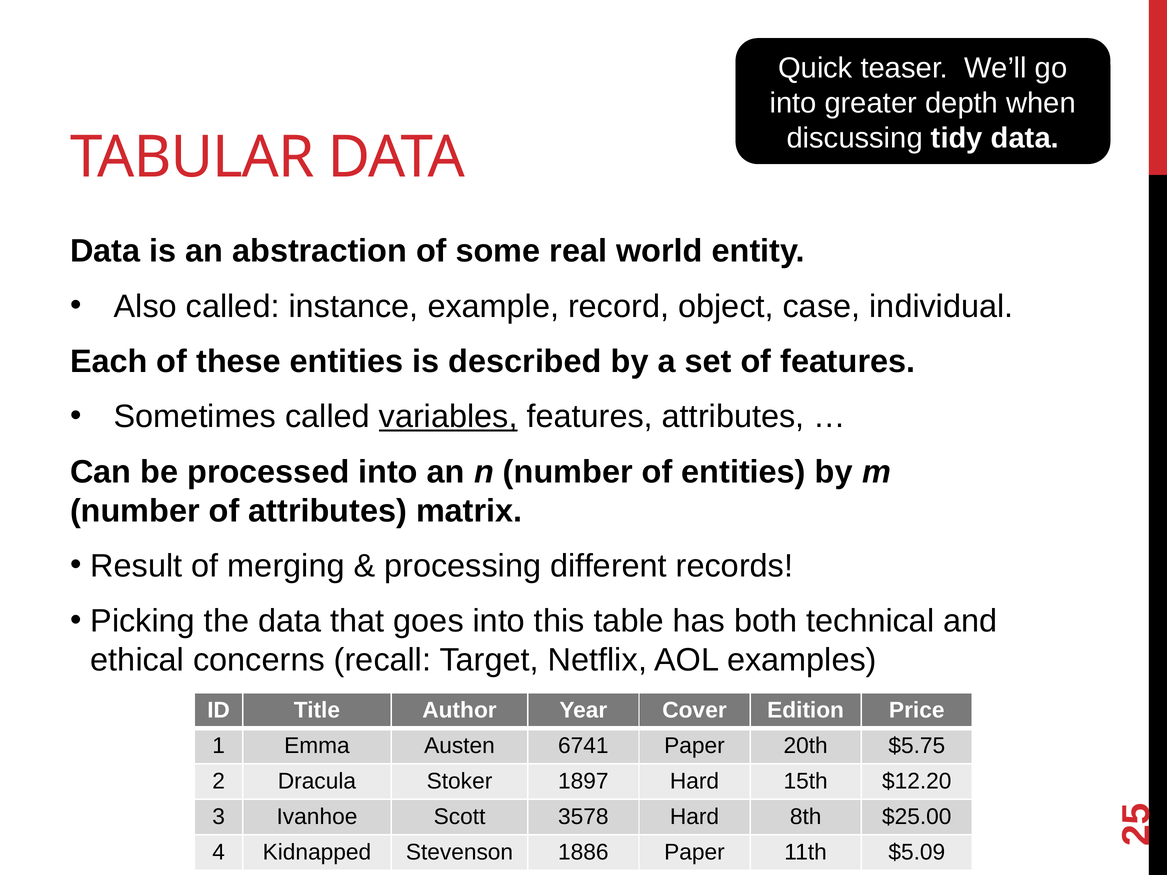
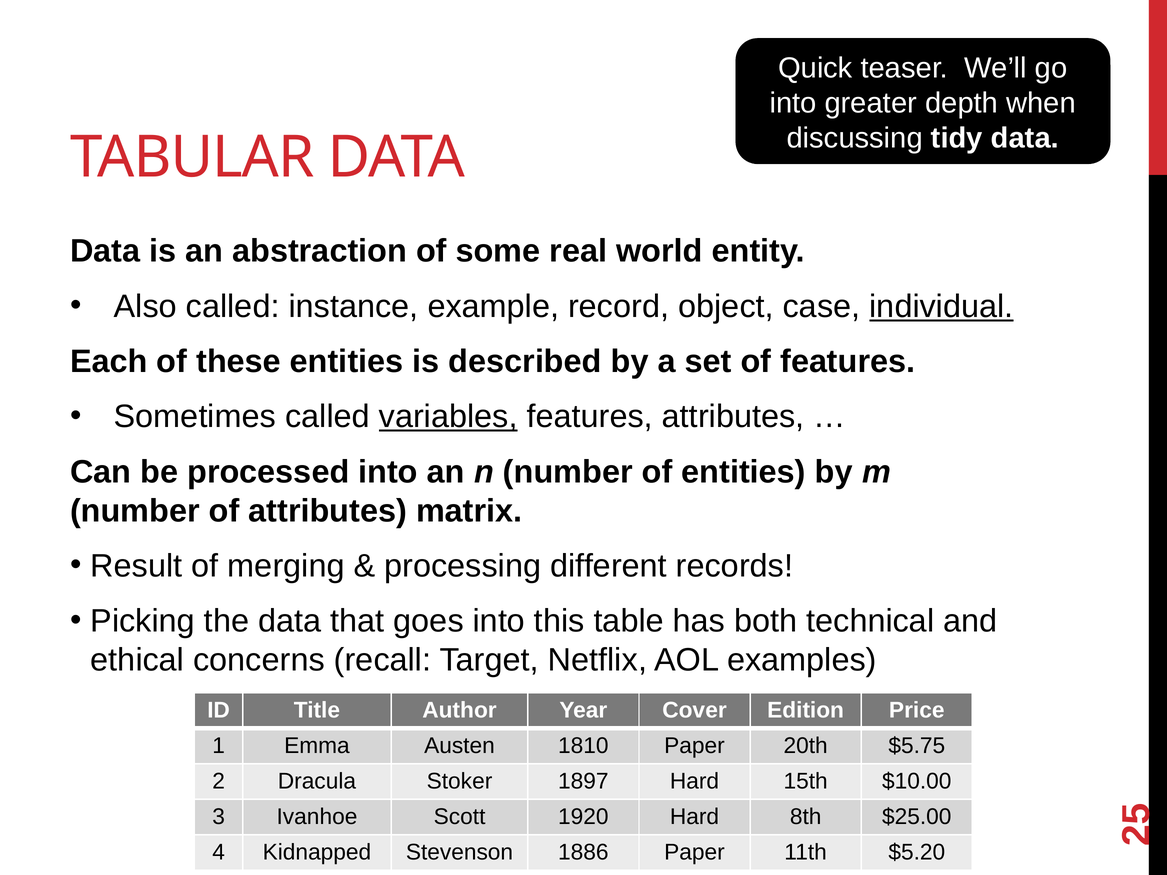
individual underline: none -> present
6741: 6741 -> 1810
$12.20: $12.20 -> $10.00
3578: 3578 -> 1920
$5.09: $5.09 -> $5.20
